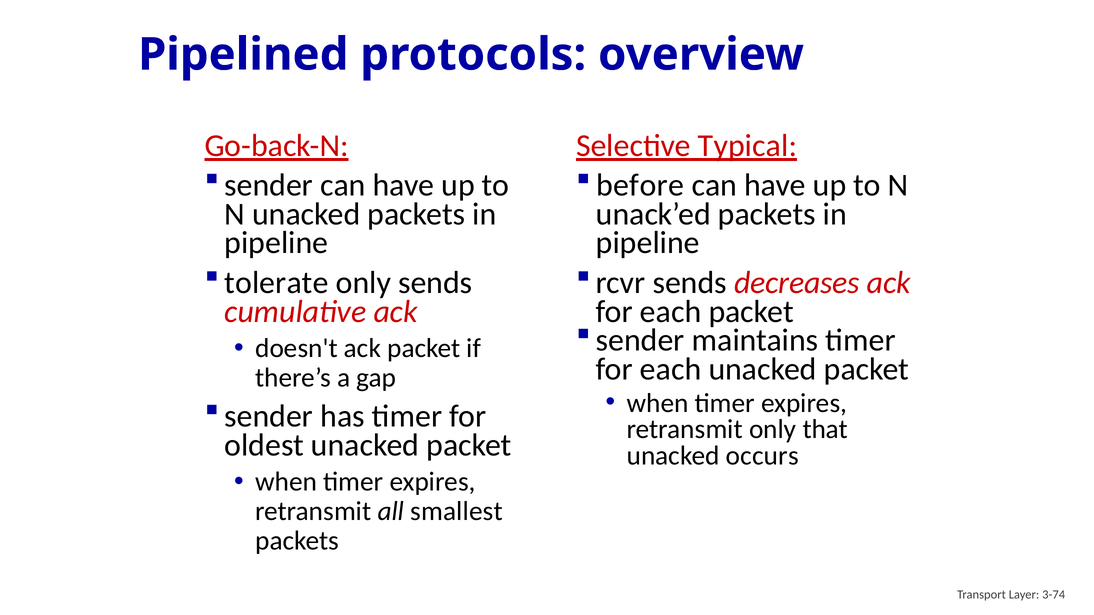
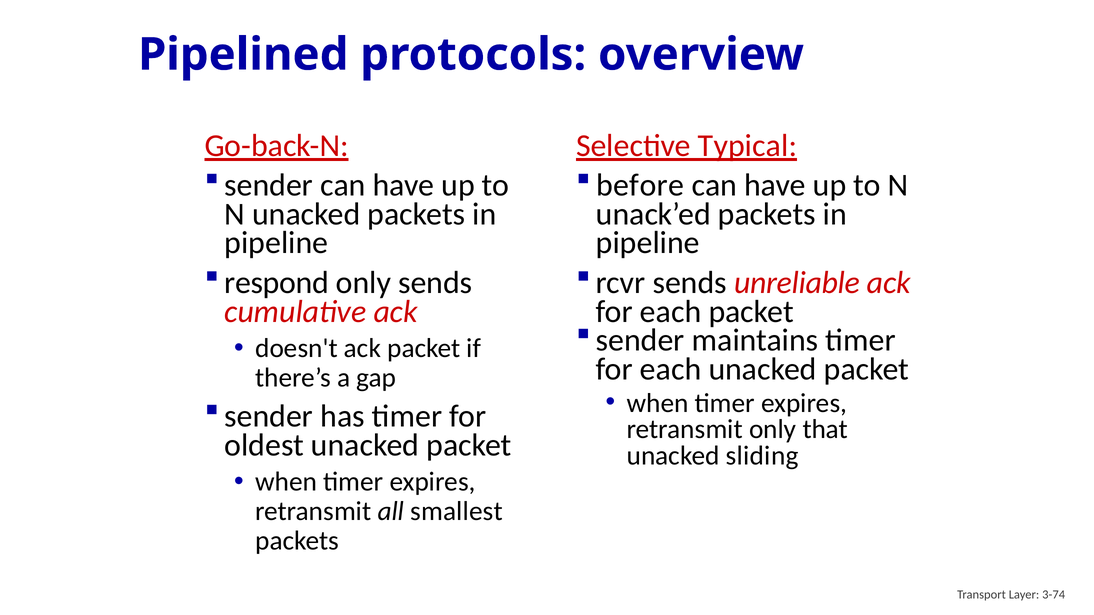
tolerate: tolerate -> respond
decreases: decreases -> unreliable
occurs: occurs -> sliding
